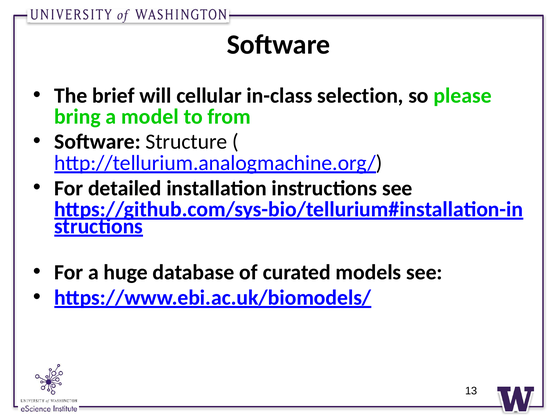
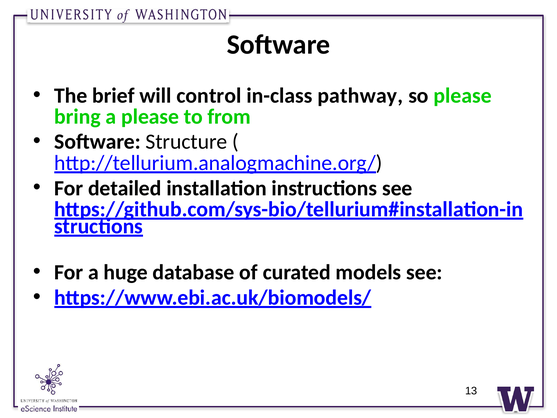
cellular: cellular -> control
selection: selection -> pathway
a model: model -> please
